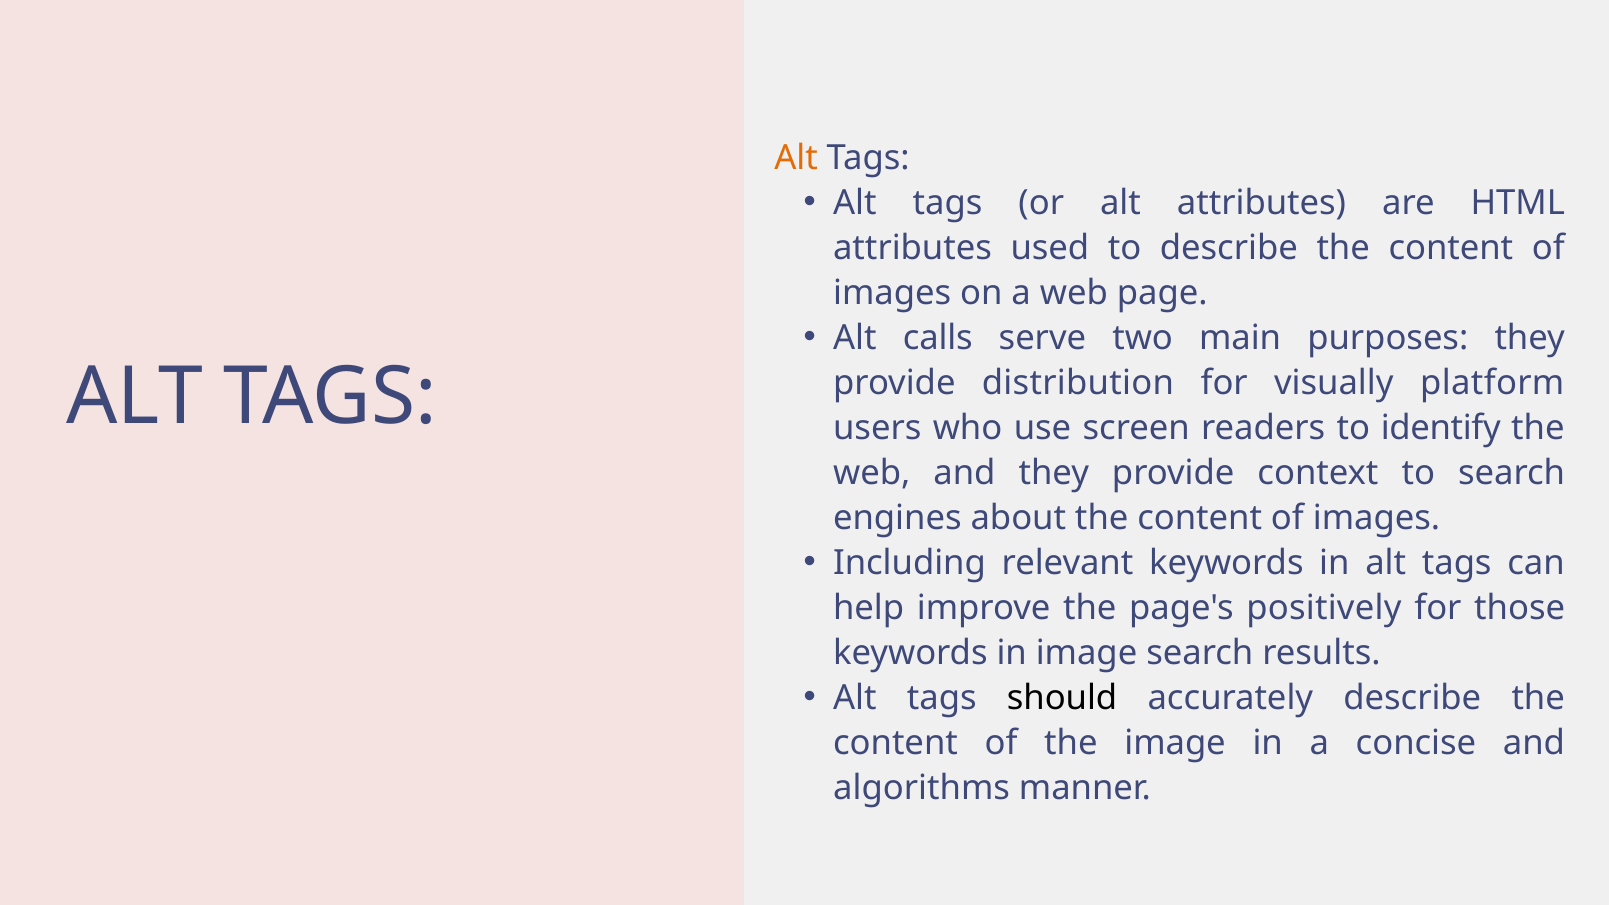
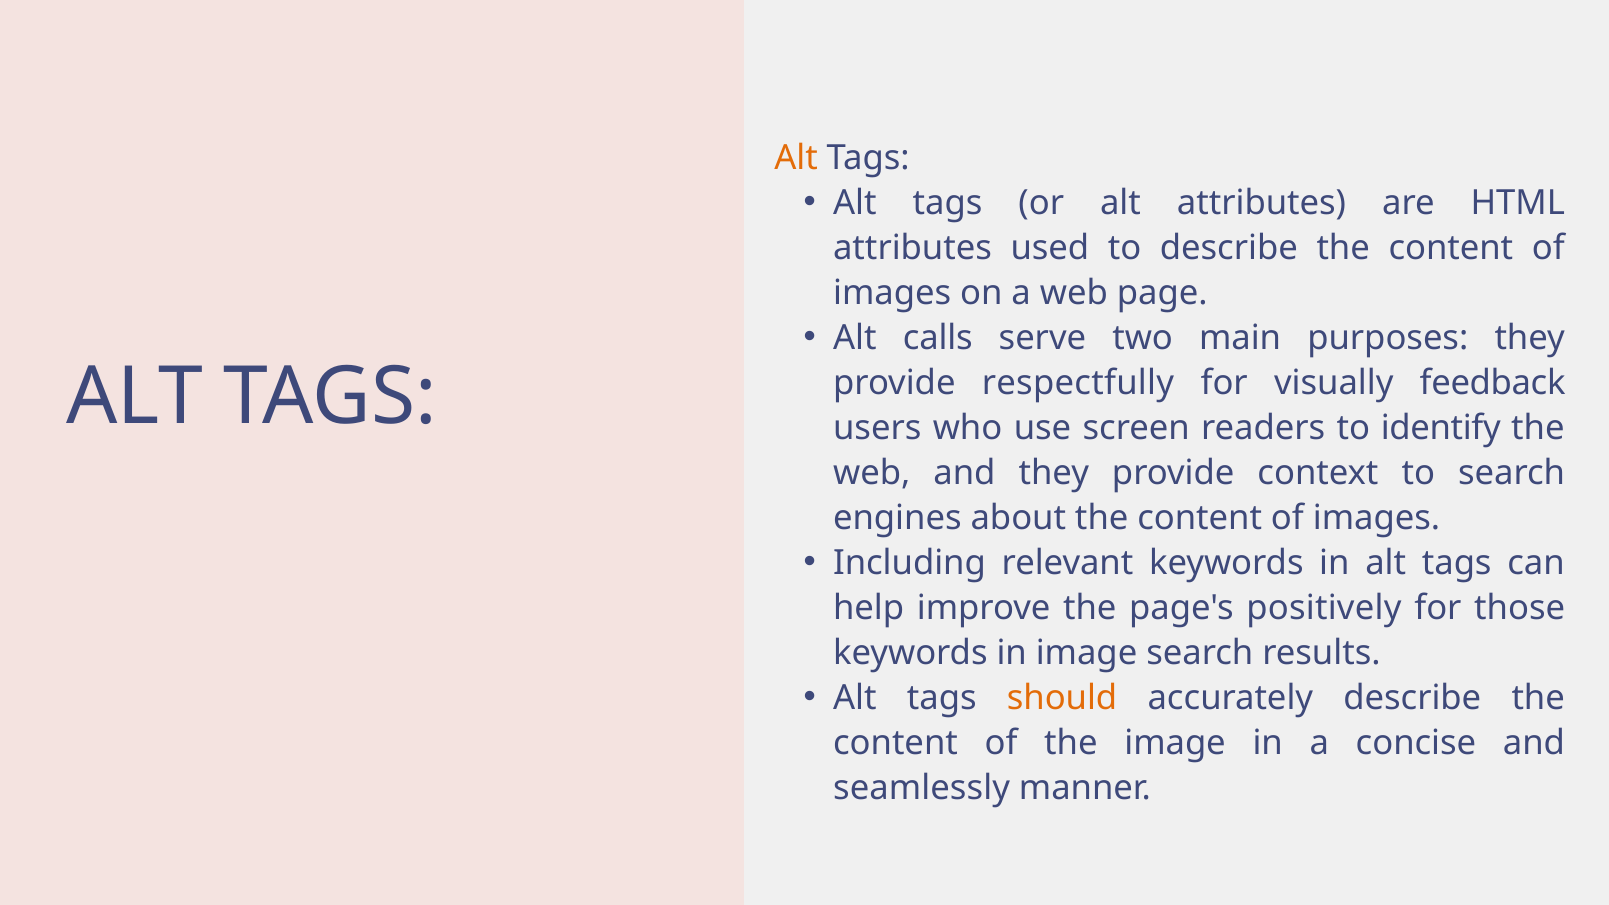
distribution: distribution -> respectfully
platform: platform -> feedback
should colour: black -> orange
algorithms: algorithms -> seamlessly
